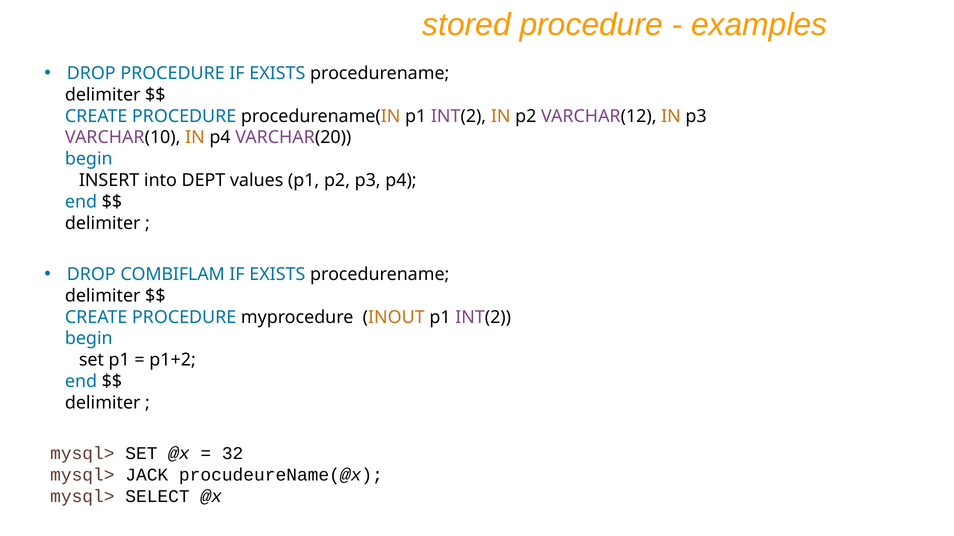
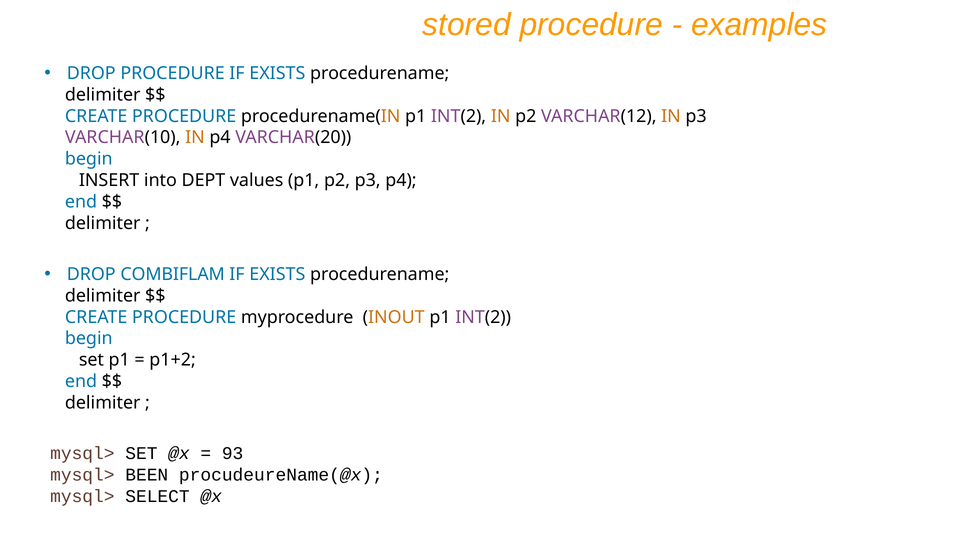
32: 32 -> 93
JACK: JACK -> BEEN
